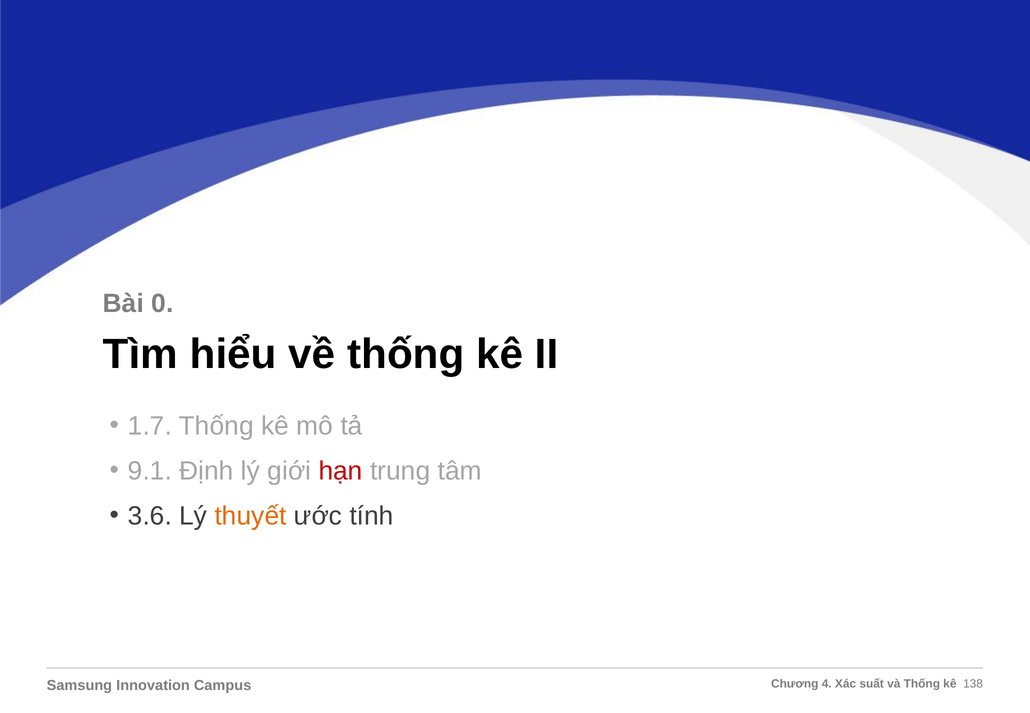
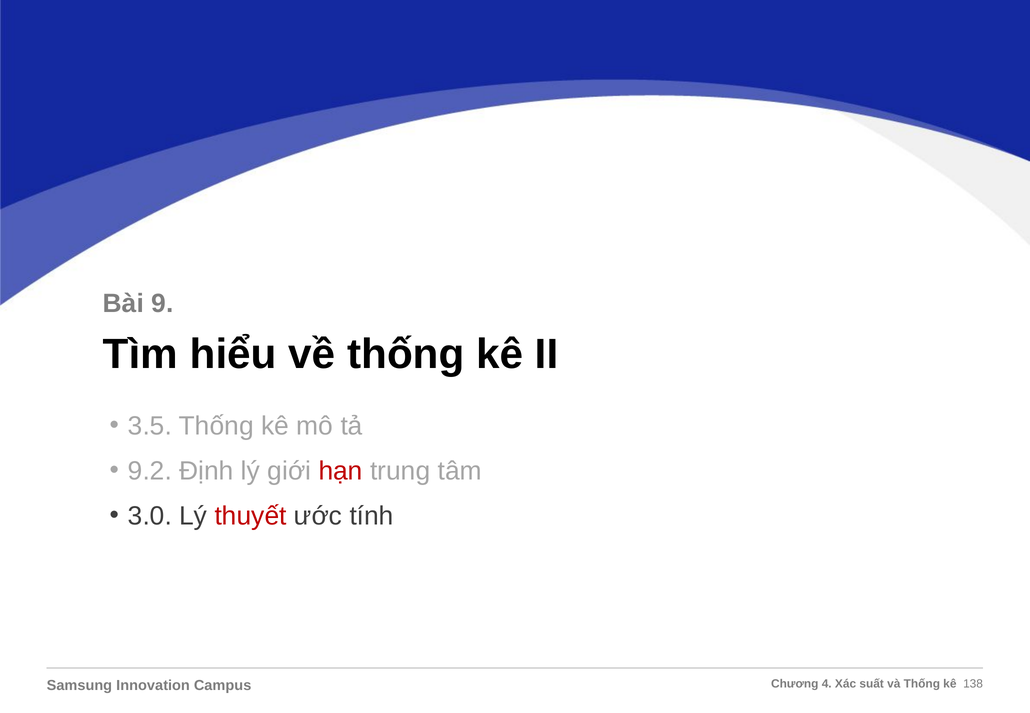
0: 0 -> 9
1.7: 1.7 -> 3.5
9.1: 9.1 -> 9.2
3.6: 3.6 -> 3.0
thuyết colour: orange -> red
